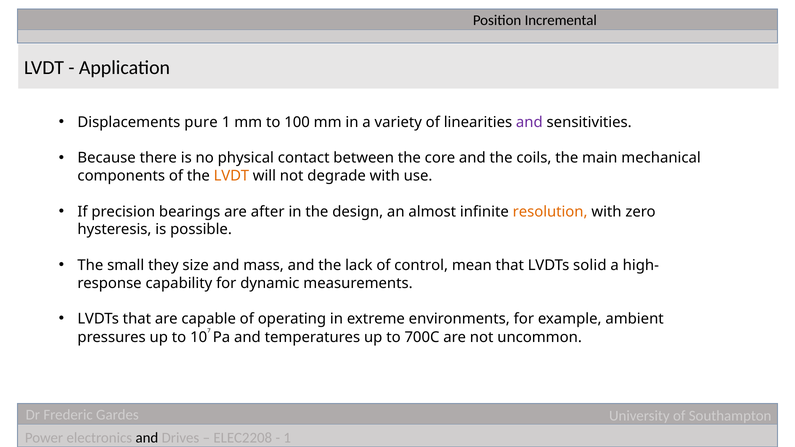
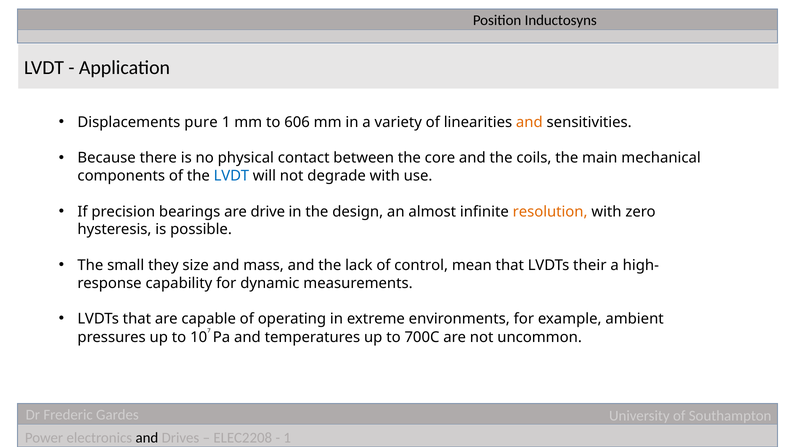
Incremental: Incremental -> Inductosyns
100: 100 -> 606
and at (529, 122) colour: purple -> orange
LVDT at (231, 176) colour: orange -> blue
after: after -> drive
solid: solid -> their
